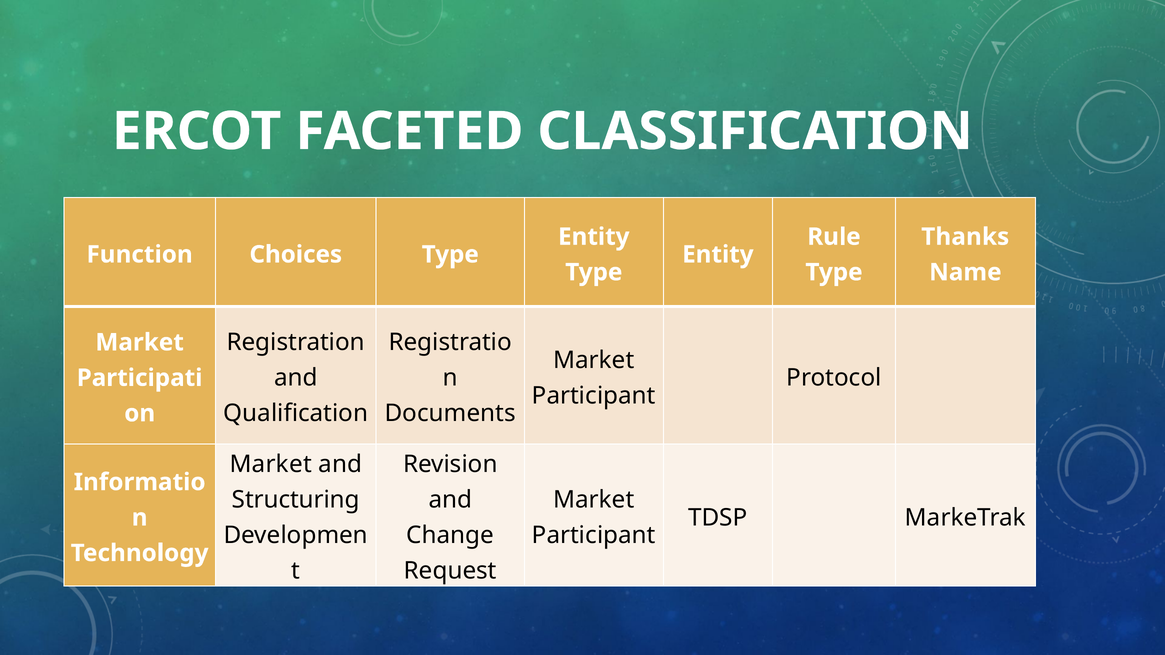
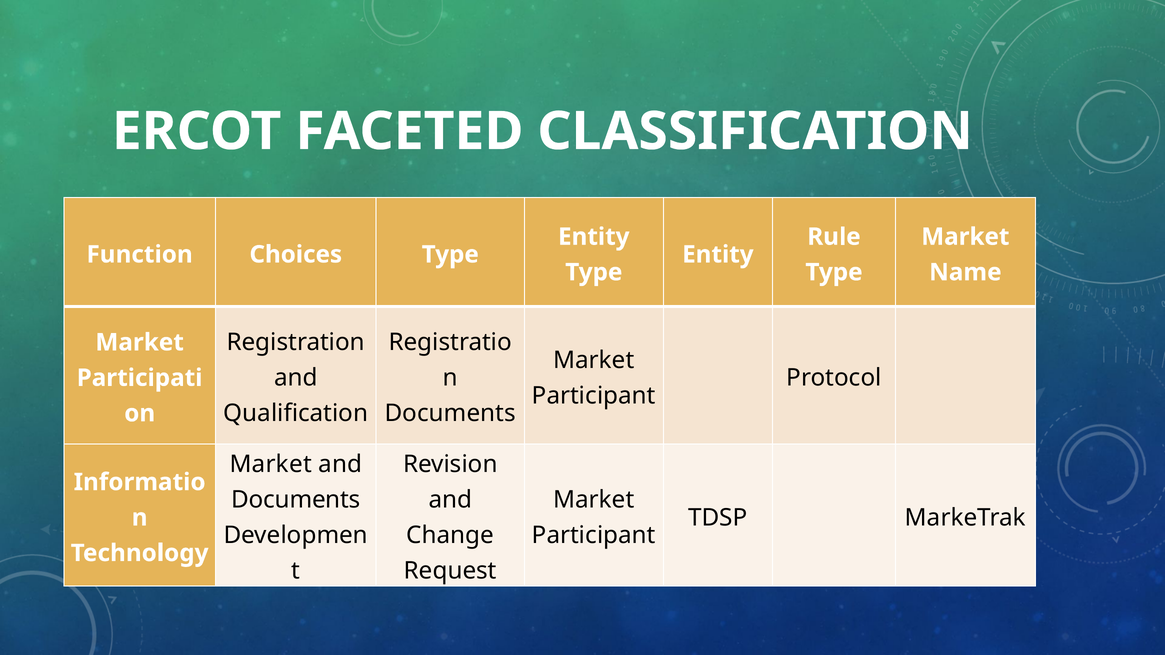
Thanks at (965, 237): Thanks -> Market
Structuring at (296, 500): Structuring -> Documents
